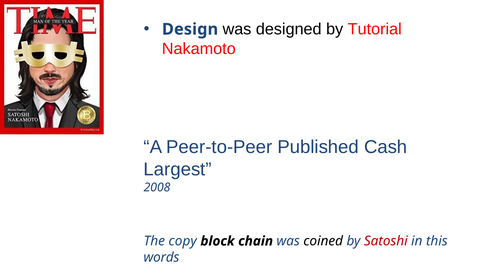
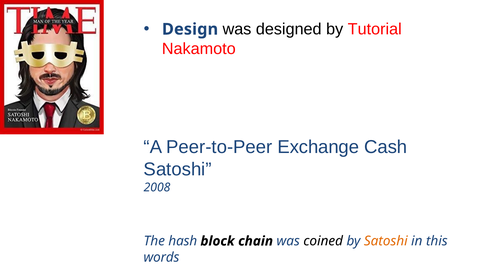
Published: Published -> Exchange
Largest at (178, 169): Largest -> Satoshi
copy: copy -> hash
Satoshi at (386, 241) colour: red -> orange
